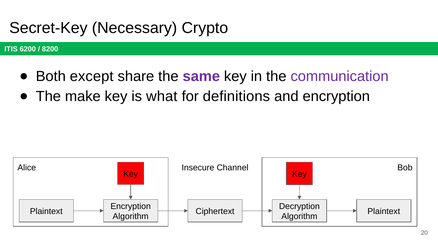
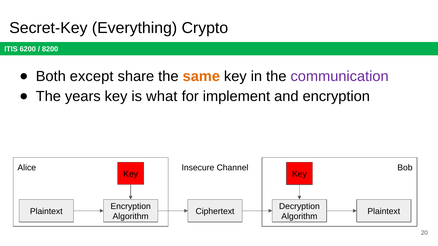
Necessary: Necessary -> Everything
same colour: purple -> orange
make: make -> years
definitions: definitions -> implement
